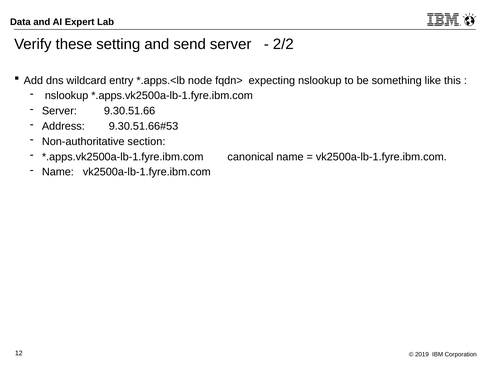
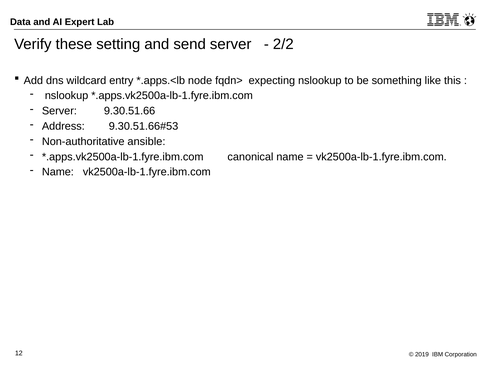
section: section -> ansible
